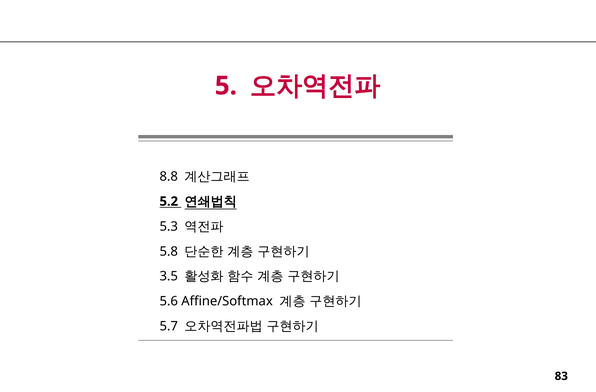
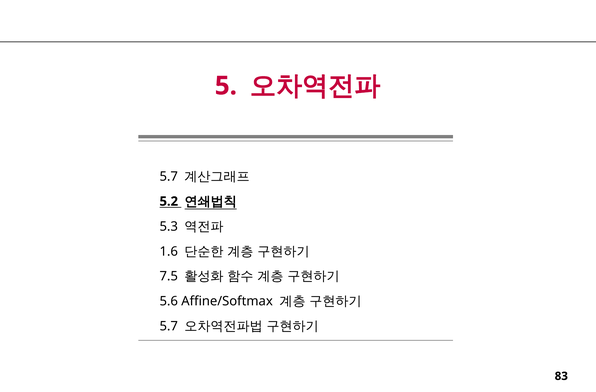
8.8 at (169, 176): 8.8 -> 5.7
5.8: 5.8 -> 1.6
3.5: 3.5 -> 7.5
